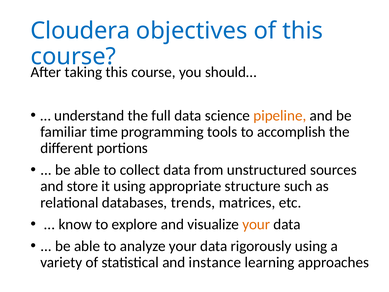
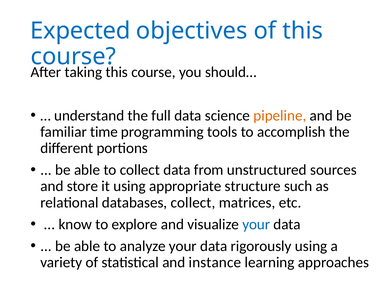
Cloudera: Cloudera -> Expected
databases trends: trends -> collect
your at (256, 224) colour: orange -> blue
